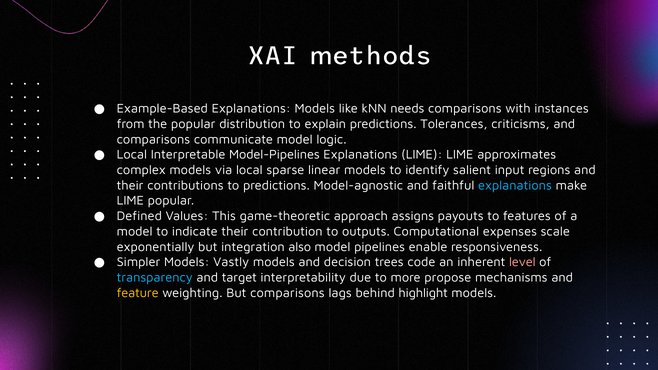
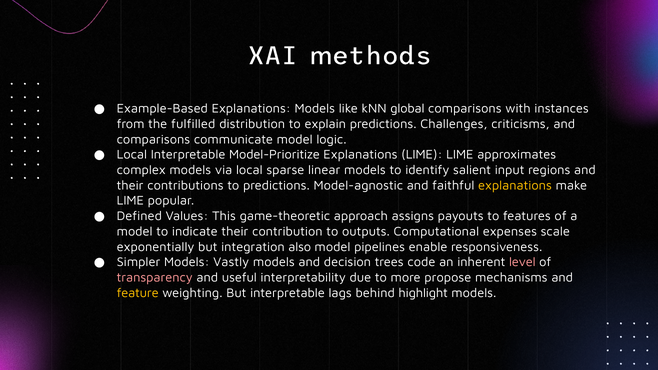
needs: needs -> global
the popular: popular -> fulfilled
Tolerances: Tolerances -> Challenges
Model-Pipelines: Model-Pipelines -> Model-Prioritize
explanations at (515, 185) colour: light blue -> yellow
transparency colour: light blue -> pink
target: target -> useful
But comparisons: comparisons -> interpretable
